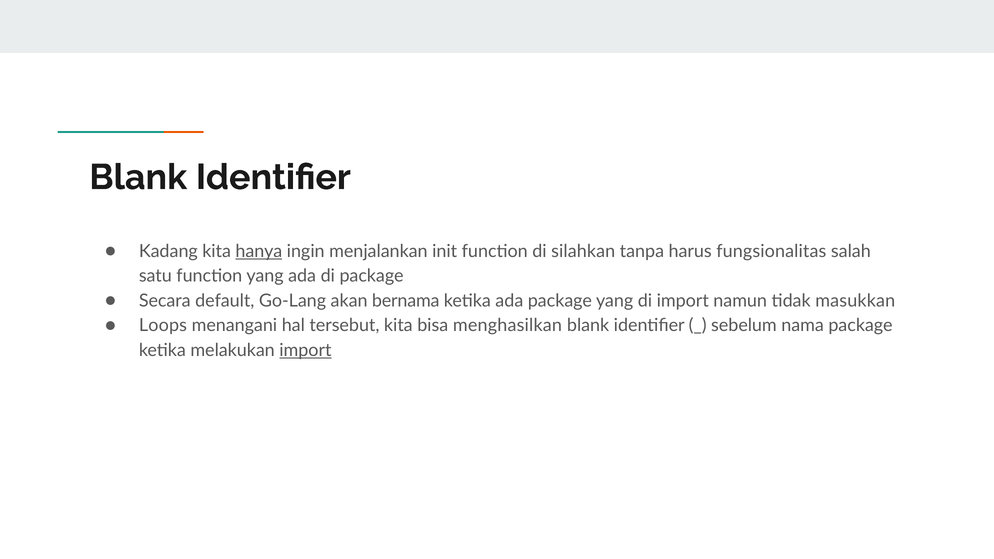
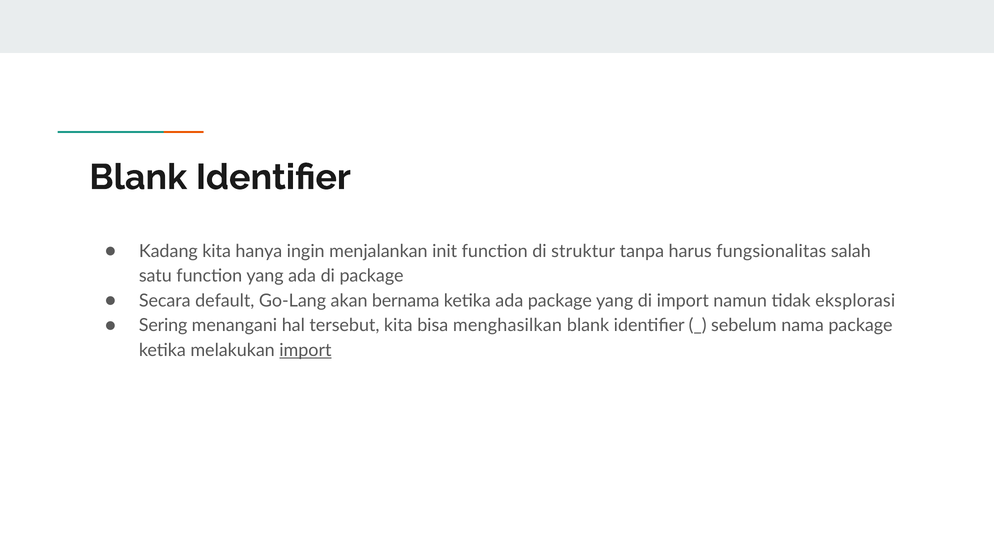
hanya underline: present -> none
silahkan: silahkan -> struktur
masukkan: masukkan -> eksplorasi
Loops: Loops -> Sering
